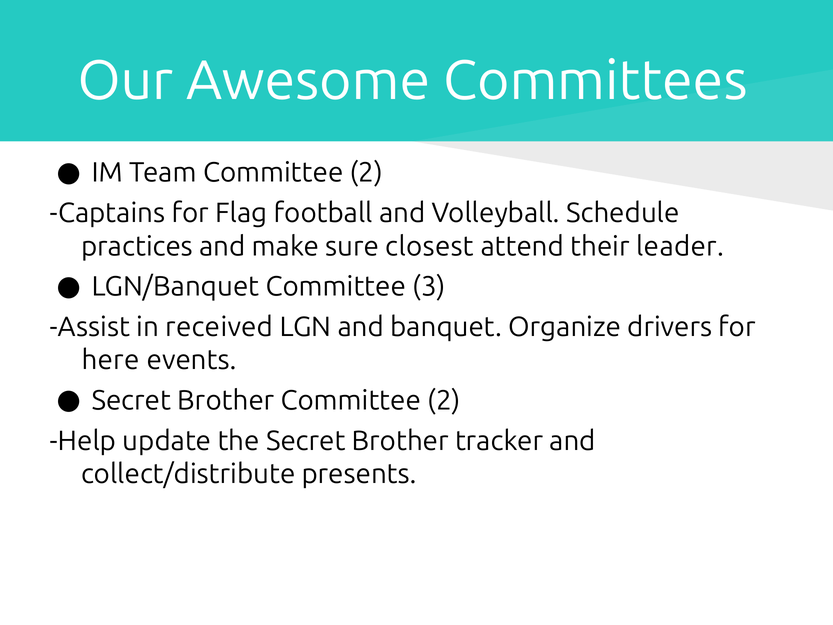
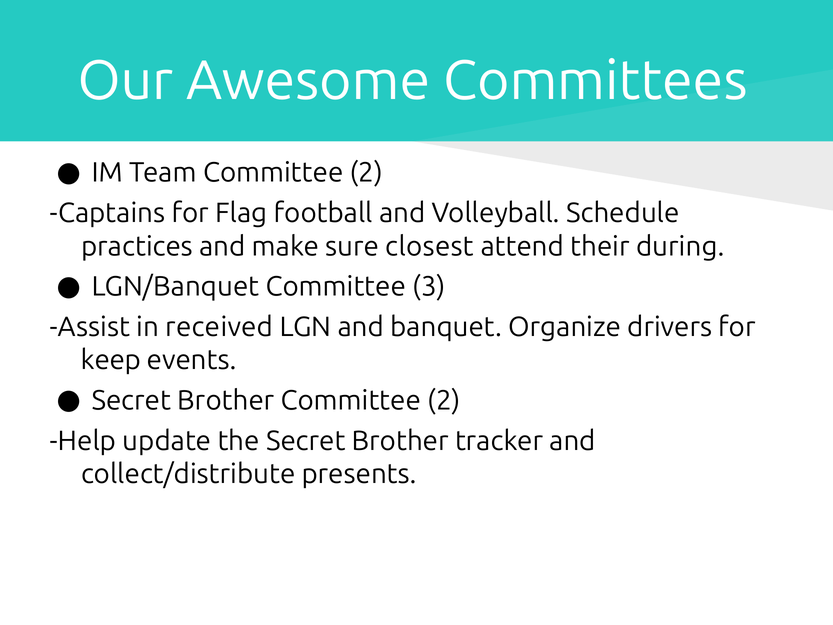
leader: leader -> during
here: here -> keep
